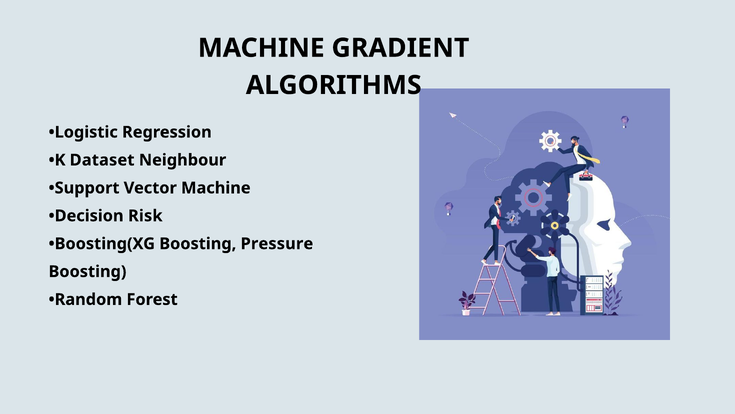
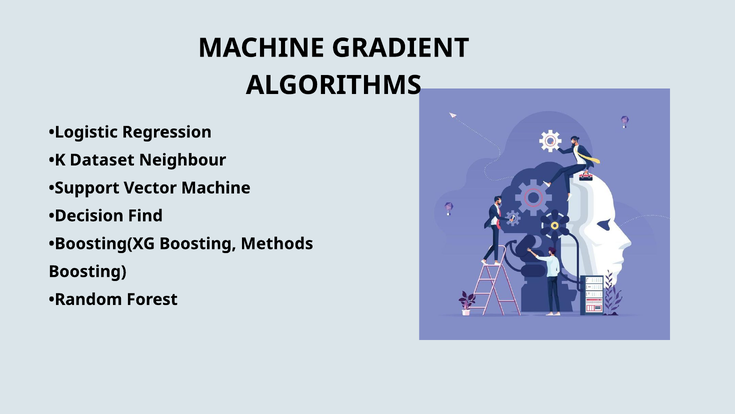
Risk: Risk -> Find
Pressure: Pressure -> Methods
